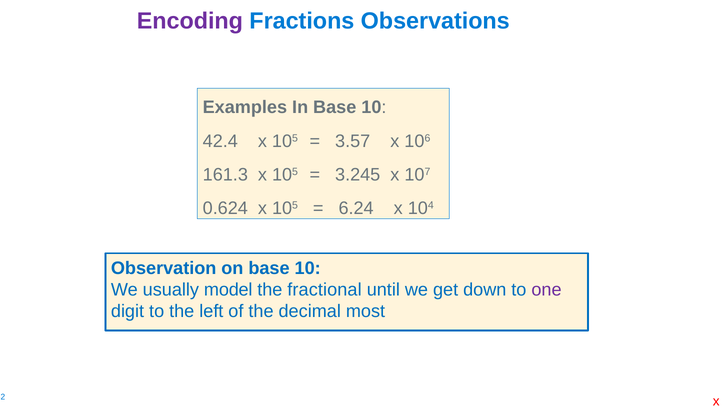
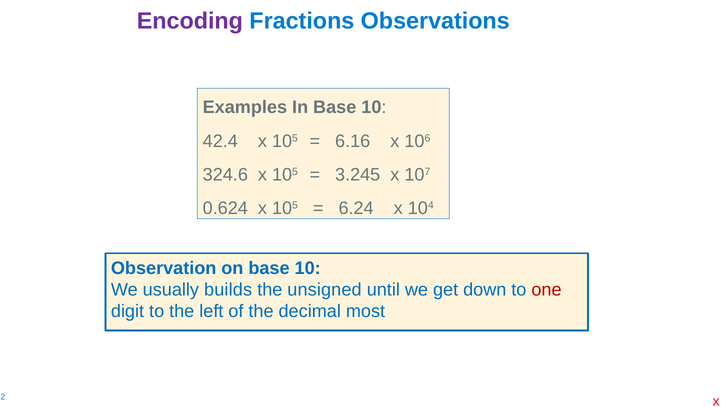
3.57: 3.57 -> 6.16
161.3: 161.3 -> 324.6
model: model -> builds
fractional: fractional -> unsigned
one colour: purple -> red
